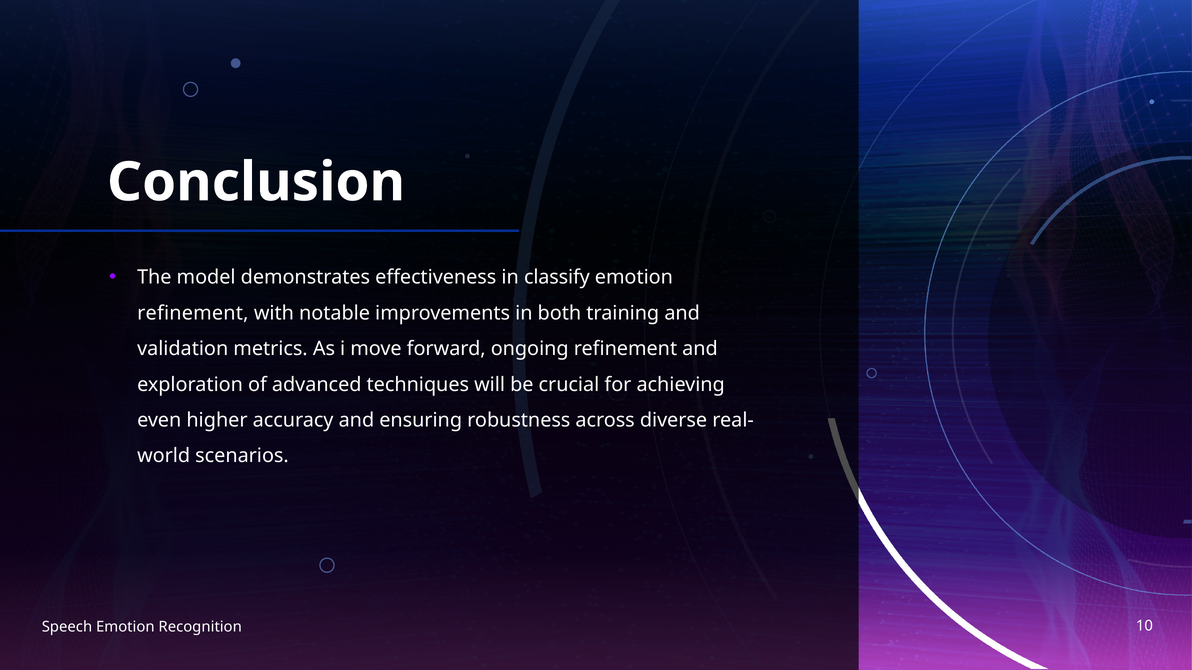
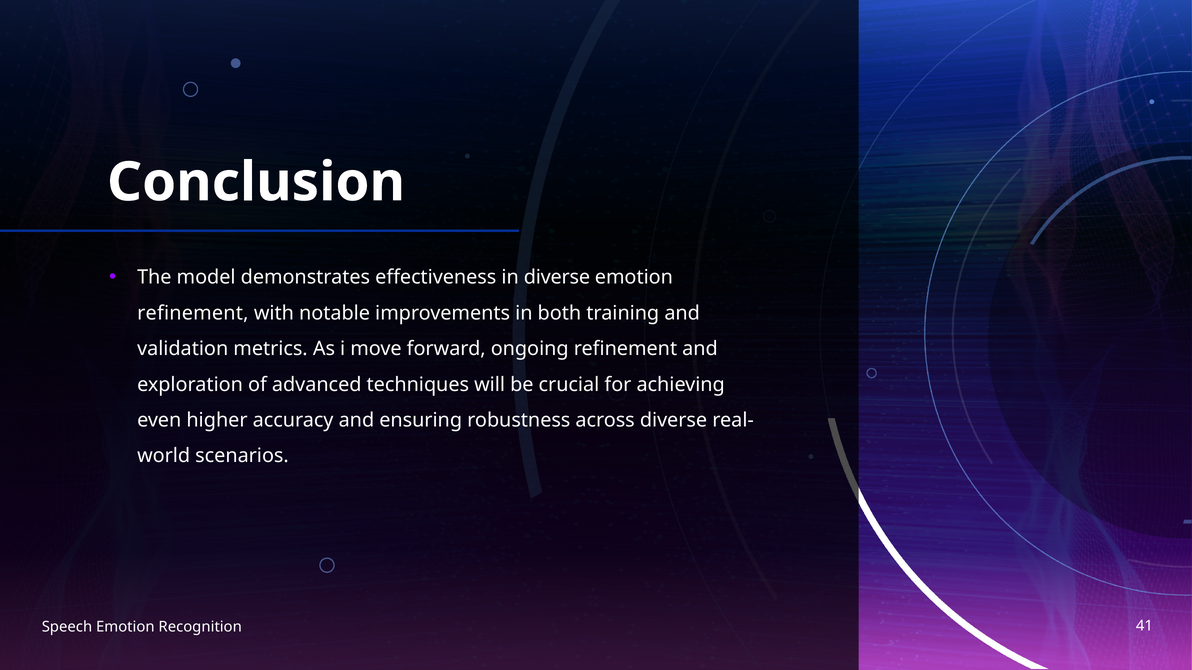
in classify: classify -> diverse
10: 10 -> 41
